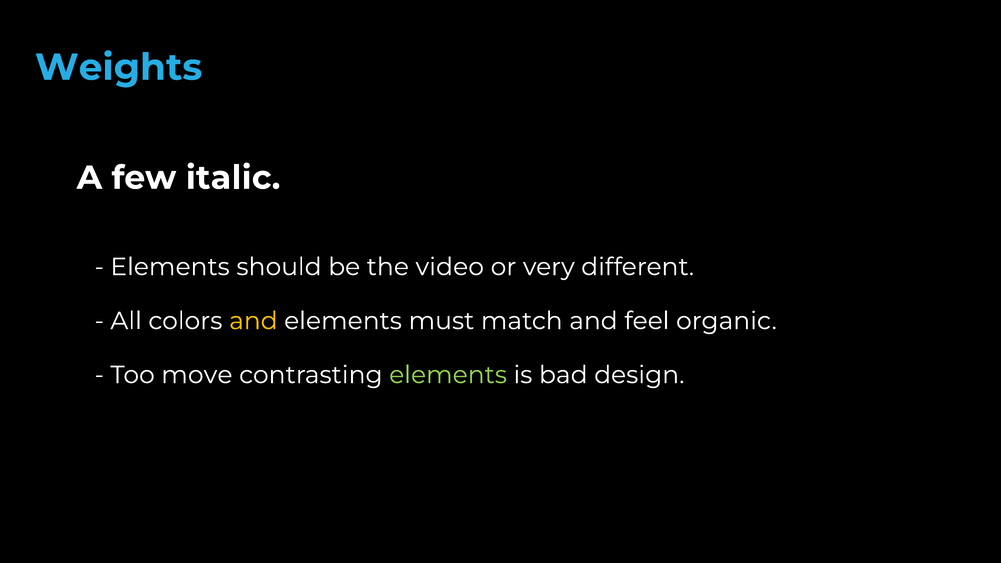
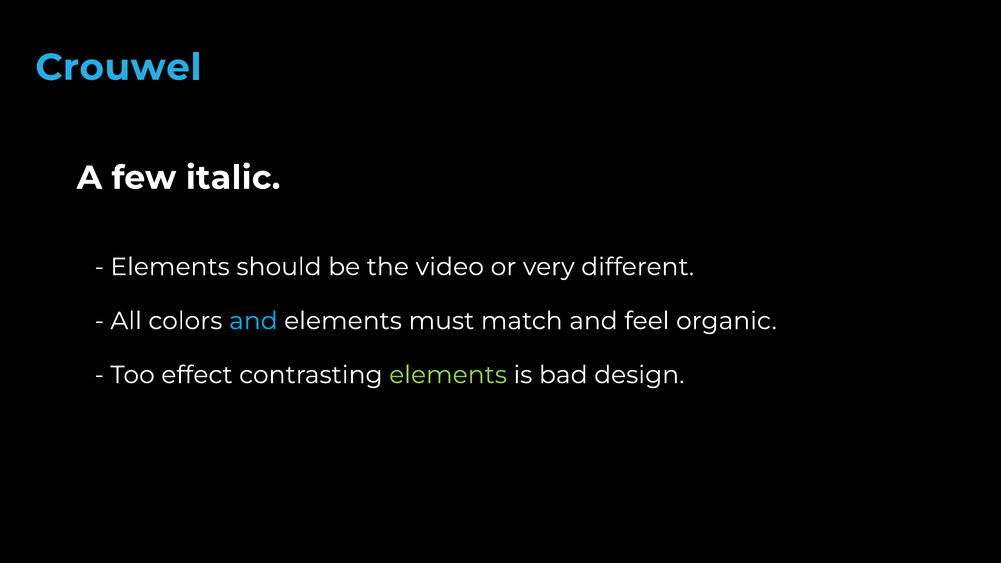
Weights: Weights -> Crouwel
and at (253, 321) colour: yellow -> light blue
move: move -> effect
